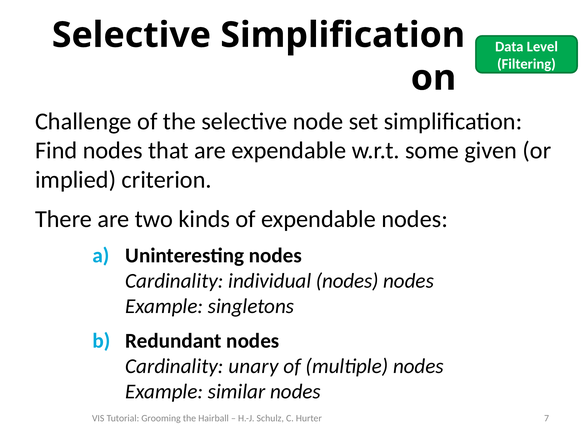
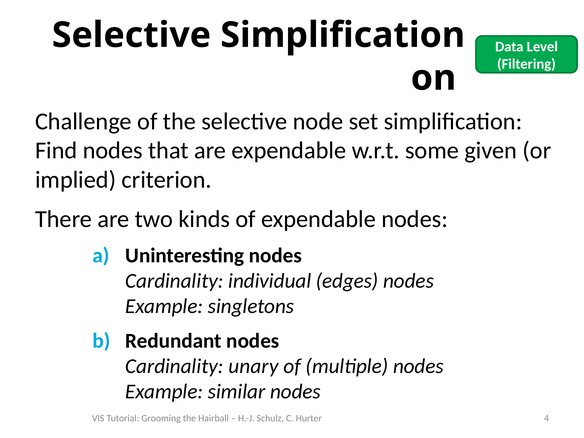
individual nodes: nodes -> edges
7: 7 -> 4
